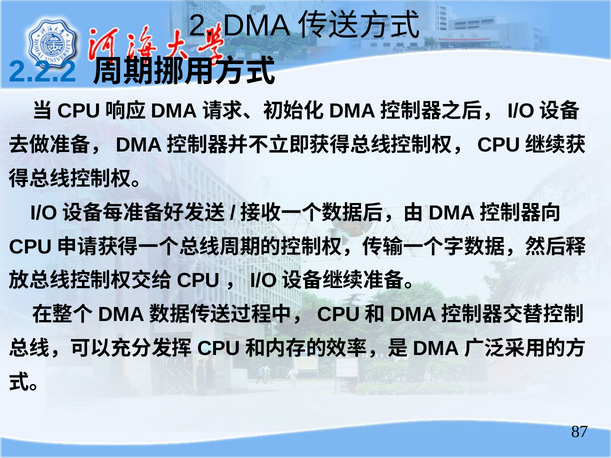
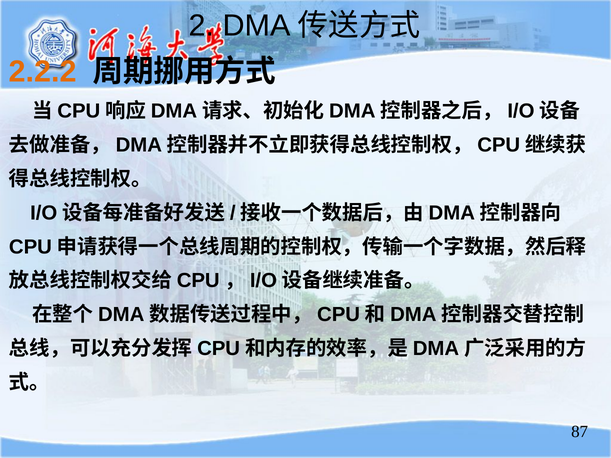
2.2.2 colour: blue -> orange
